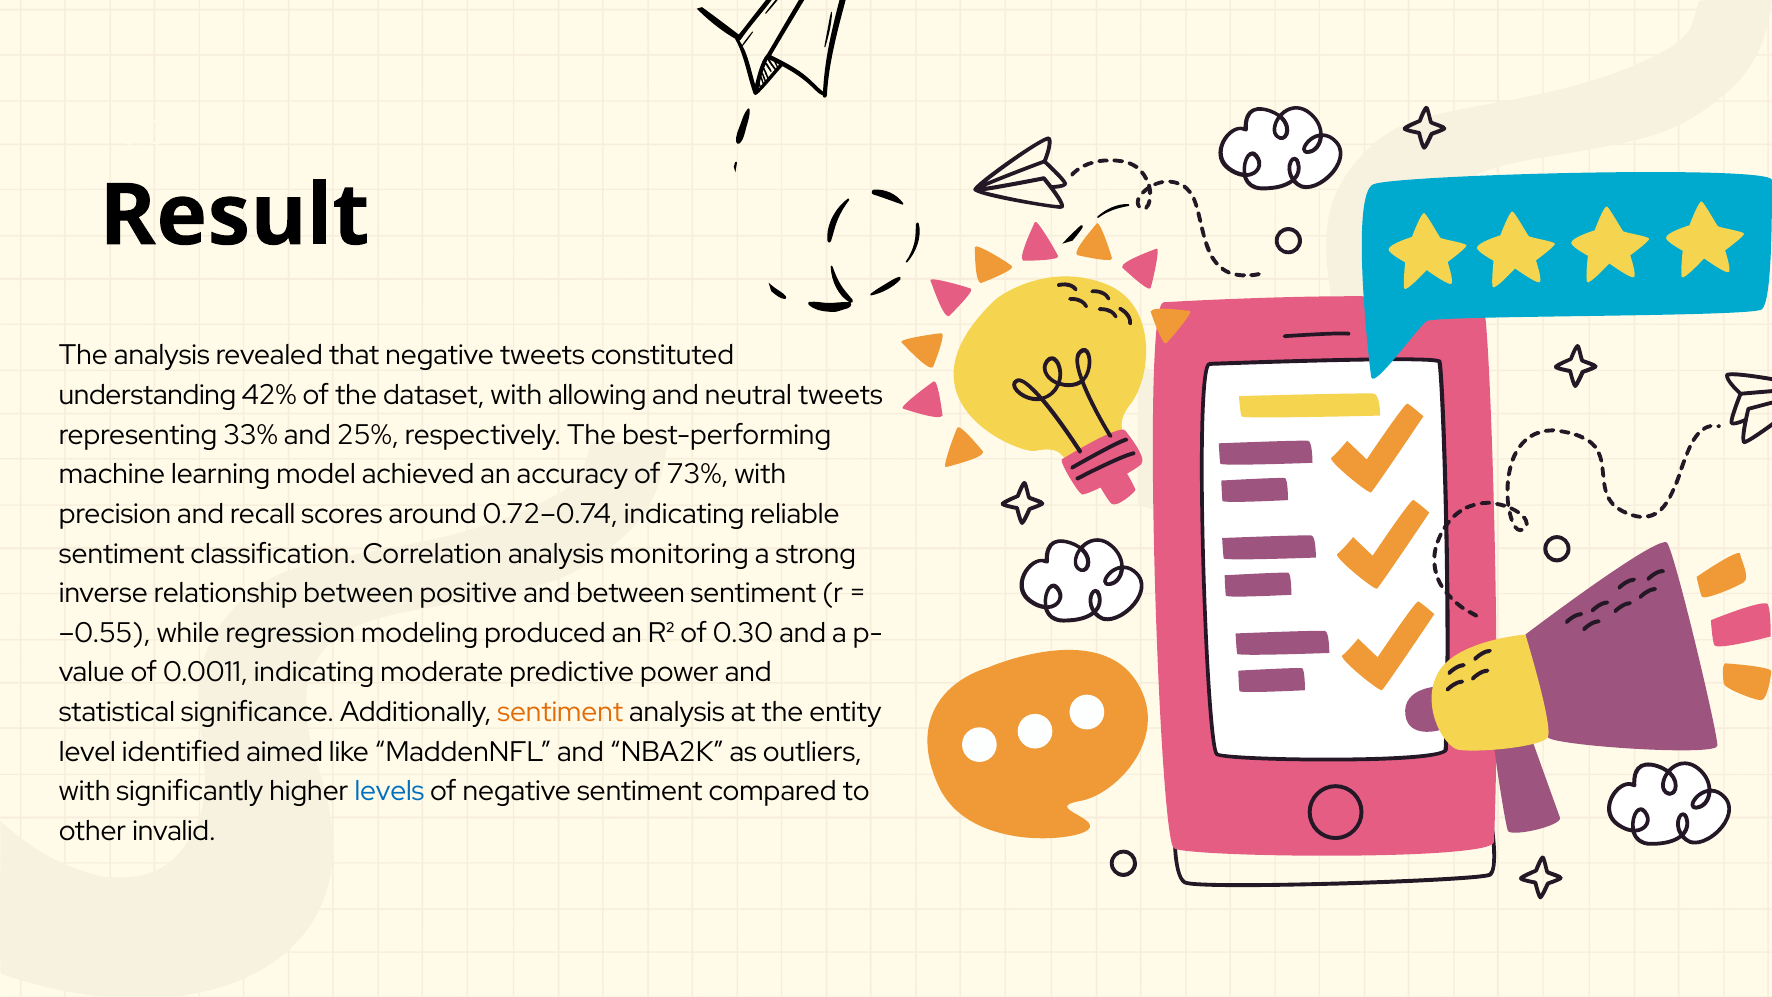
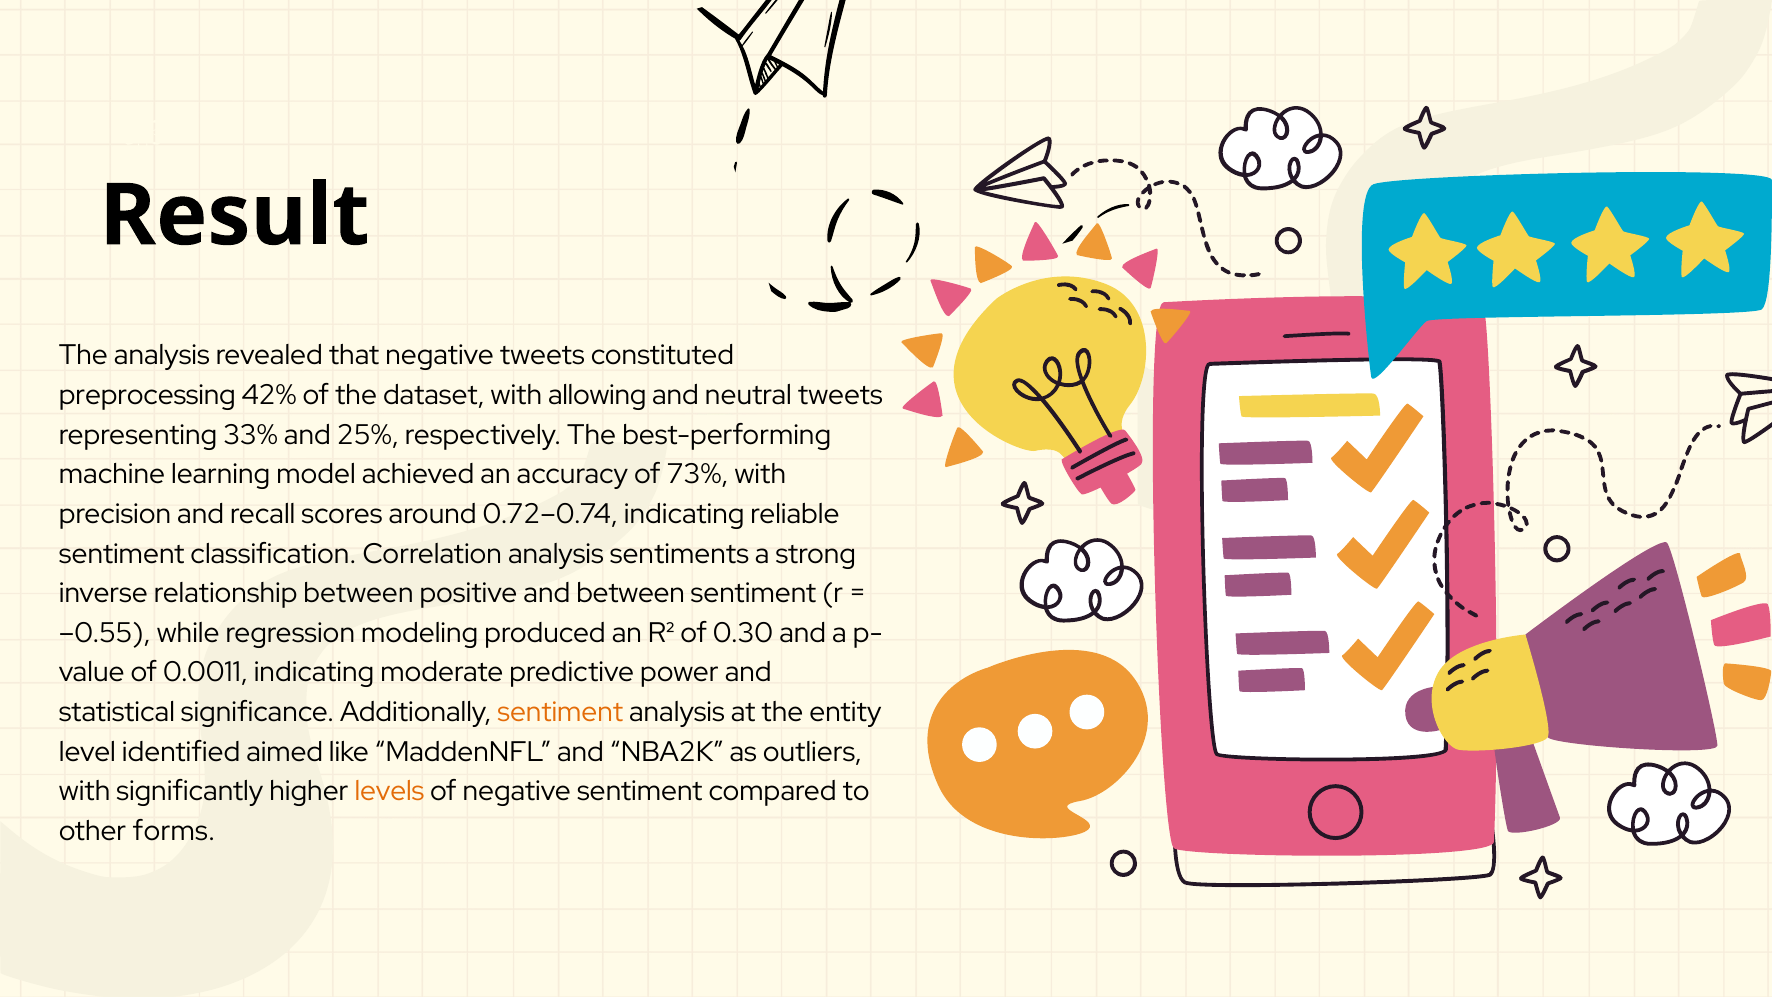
understanding: understanding -> preprocessing
monitoring: monitoring -> sentiments
levels colour: blue -> orange
invalid: invalid -> forms
